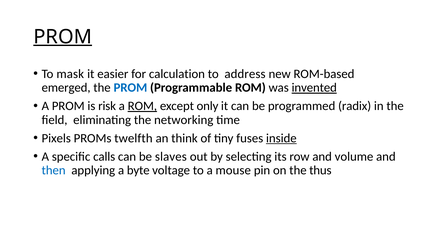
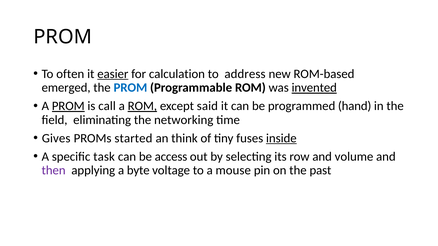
PROM at (63, 37) underline: present -> none
mask: mask -> often
easier underline: none -> present
PROM at (68, 106) underline: none -> present
risk: risk -> call
only: only -> said
radix: radix -> hand
Pixels: Pixels -> Gives
twelfth: twelfth -> started
calls: calls -> task
slaves: slaves -> access
then colour: blue -> purple
thus: thus -> past
